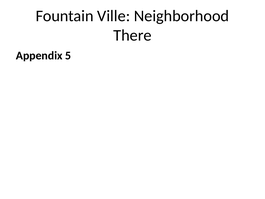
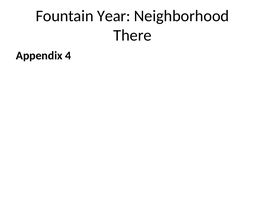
Ville: Ville -> Year
5: 5 -> 4
